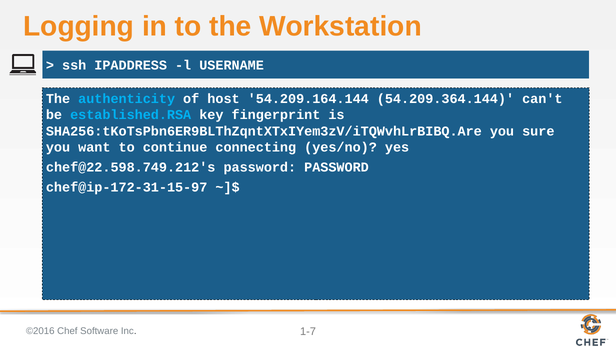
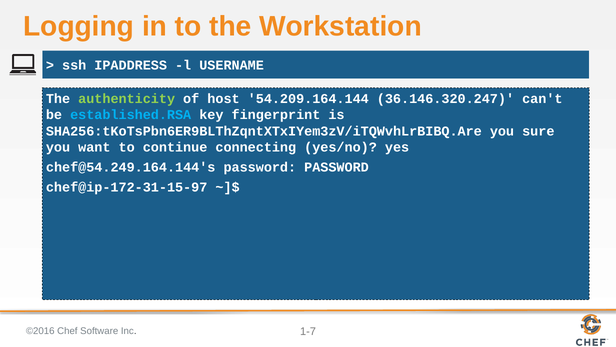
authenticity colour: light blue -> light green
54.209.364.144: 54.209.364.144 -> 36.146.320.247
chef@22.598.749.212's: chef@22.598.749.212's -> chef@54.249.164.144's
